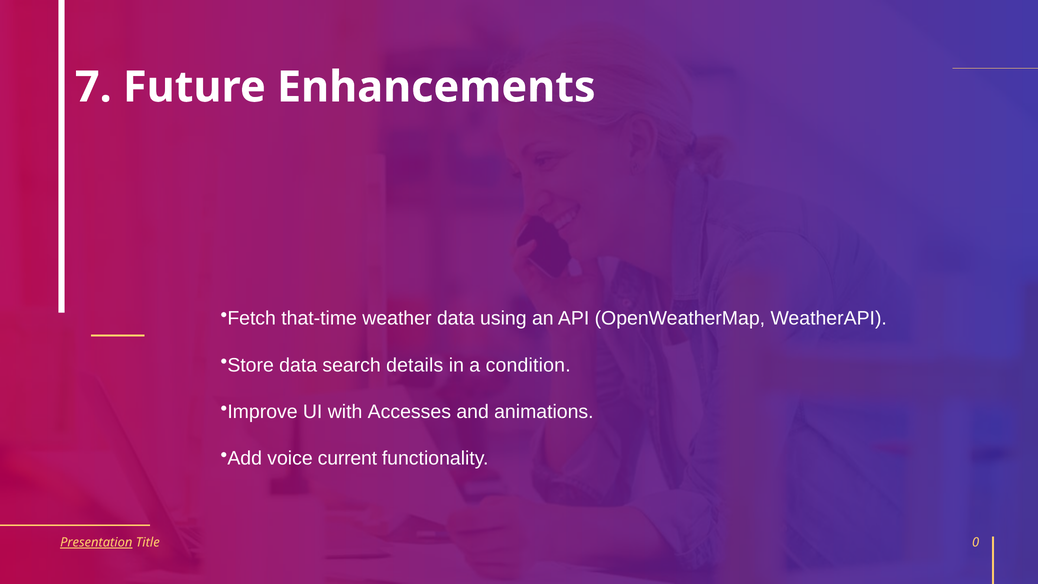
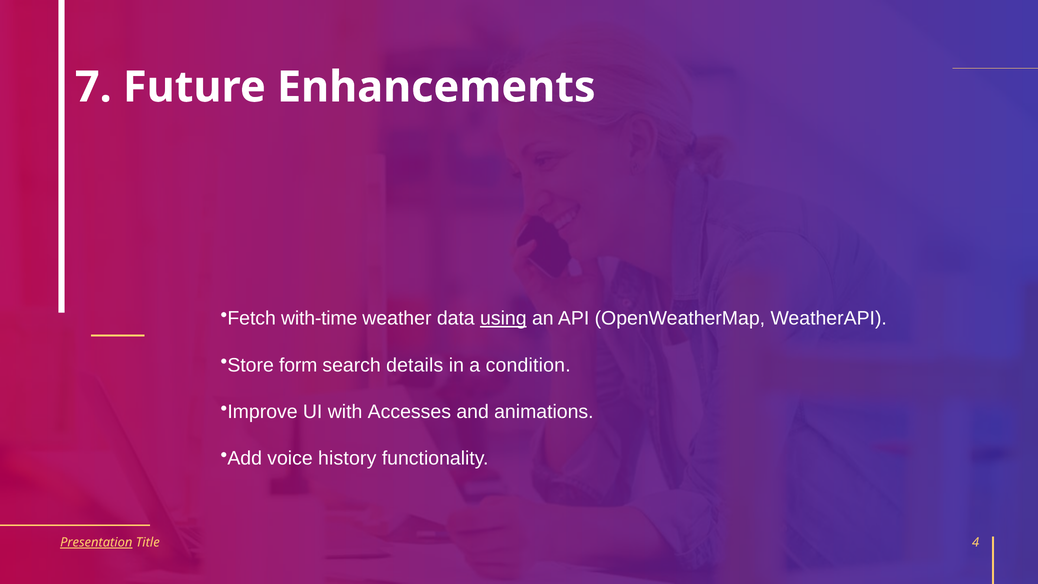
that-time: that-time -> with-time
using underline: none -> present
Store data: data -> form
current: current -> history
0: 0 -> 4
